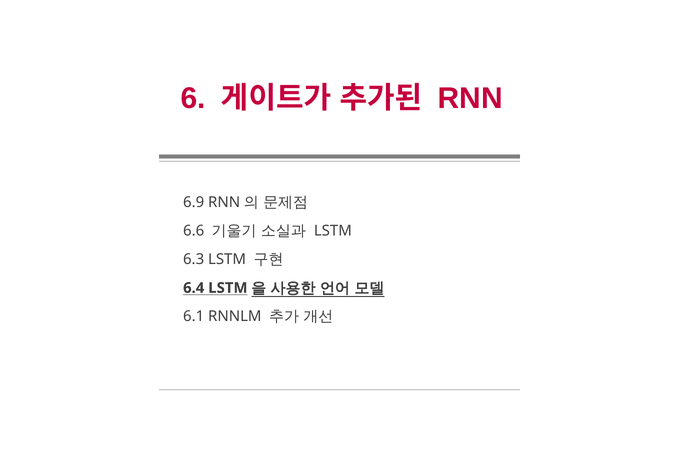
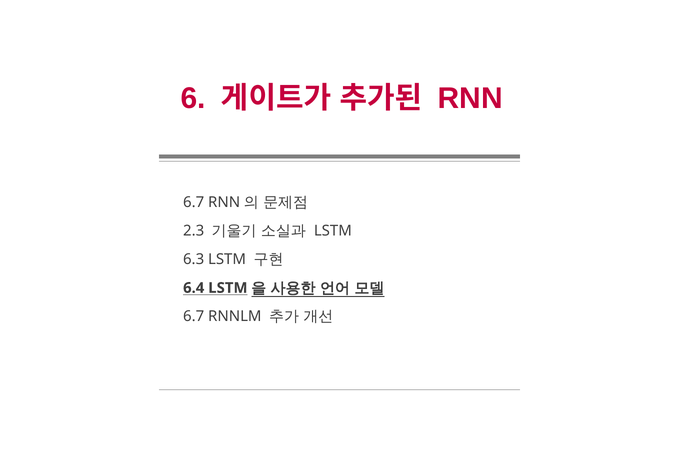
6.9 at (194, 202): 6.9 -> 6.7
6.6: 6.6 -> 2.3
6.1 at (194, 317): 6.1 -> 6.7
